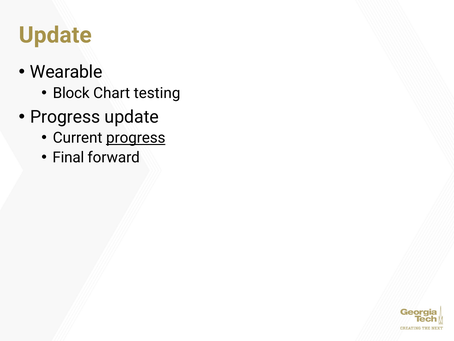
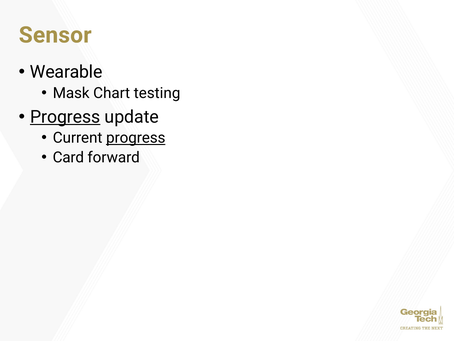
Update at (55, 35): Update -> Sensor
Block: Block -> Mask
Progress at (65, 117) underline: none -> present
Final: Final -> Card
